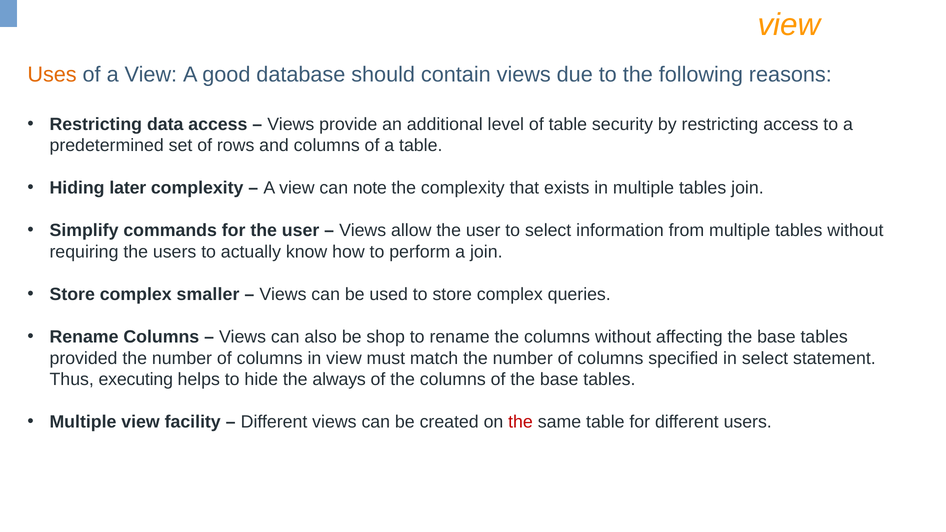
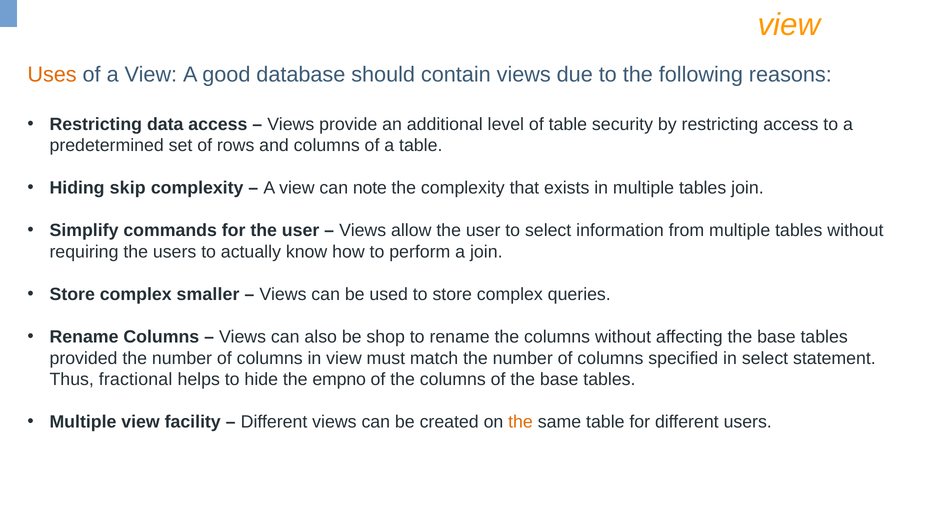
later: later -> skip
executing: executing -> fractional
always: always -> empno
the at (521, 422) colour: red -> orange
